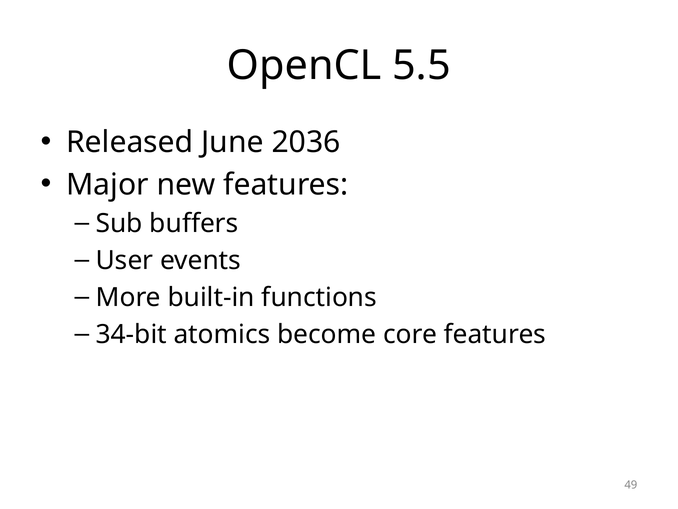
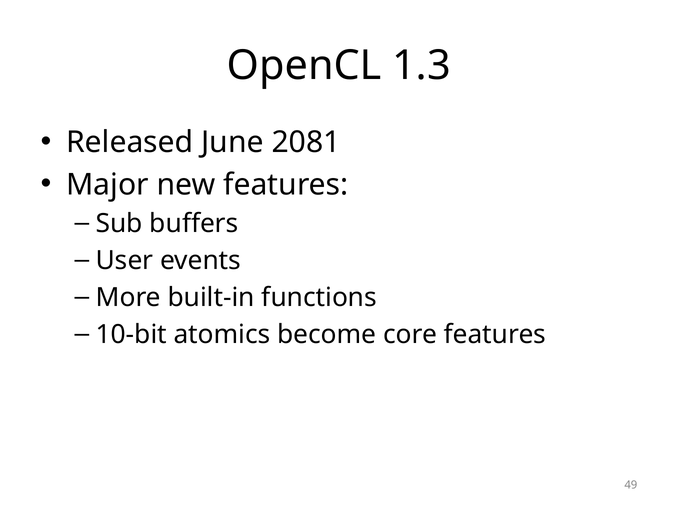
5.5: 5.5 -> 1.3
2036: 2036 -> 2081
34-bit: 34-bit -> 10-bit
